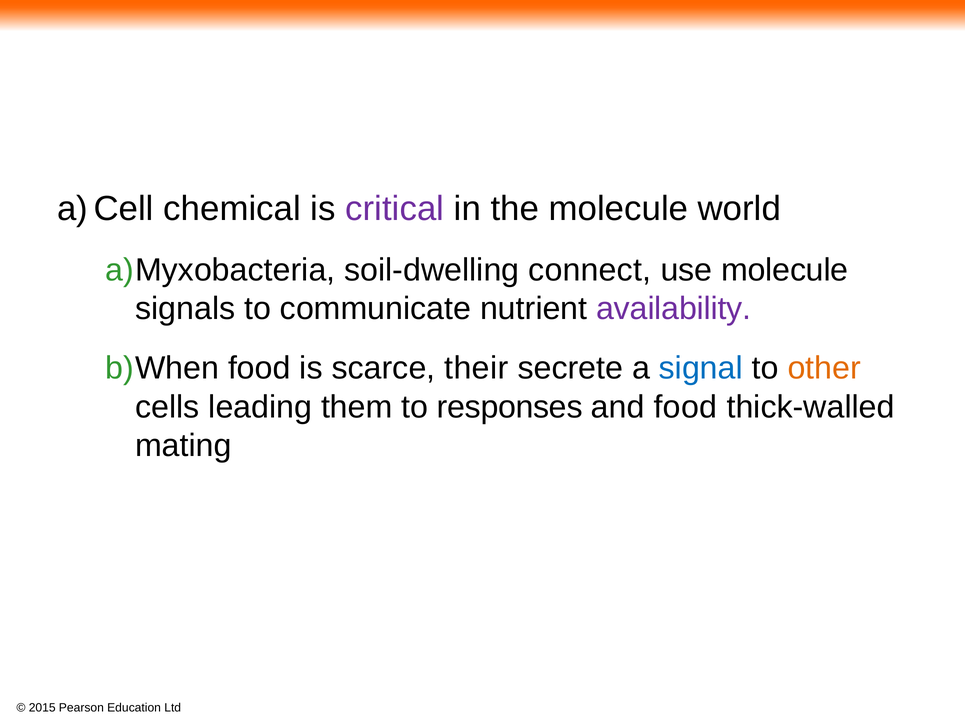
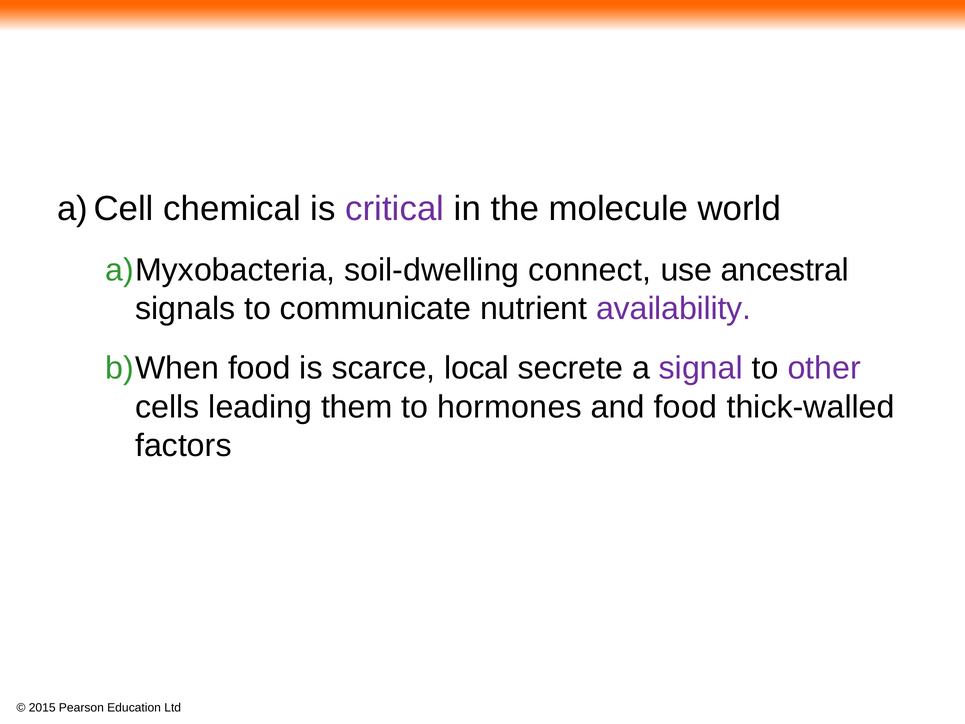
use molecule: molecule -> ancestral
their: their -> local
signal colour: blue -> purple
other colour: orange -> purple
responses: responses -> hormones
mating: mating -> factors
